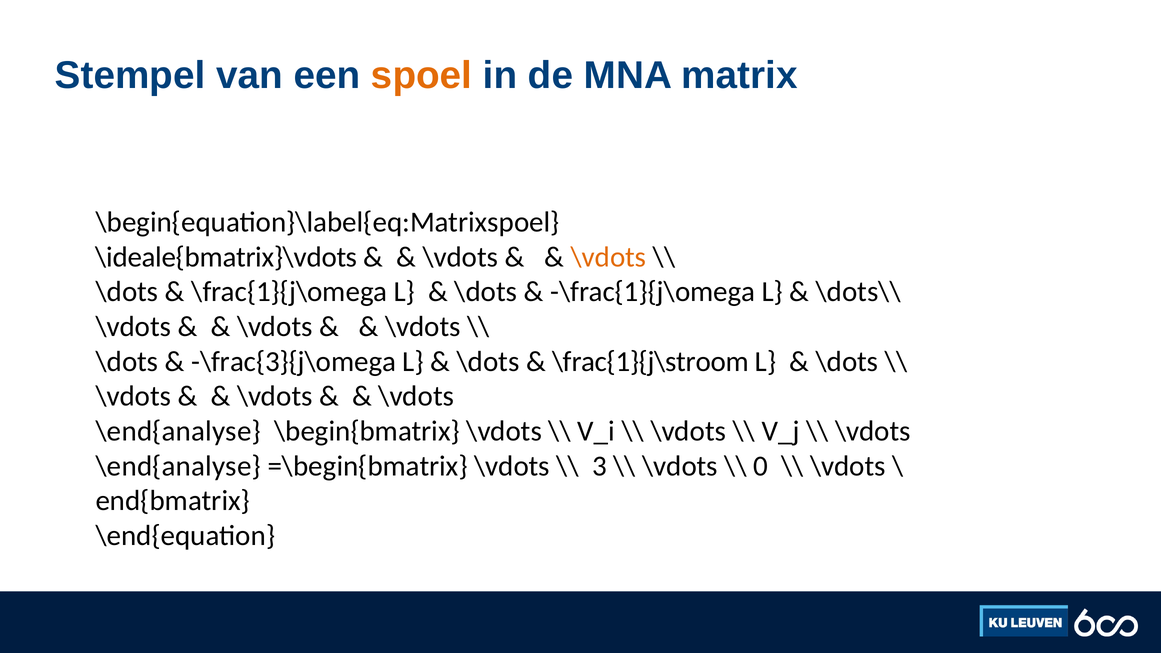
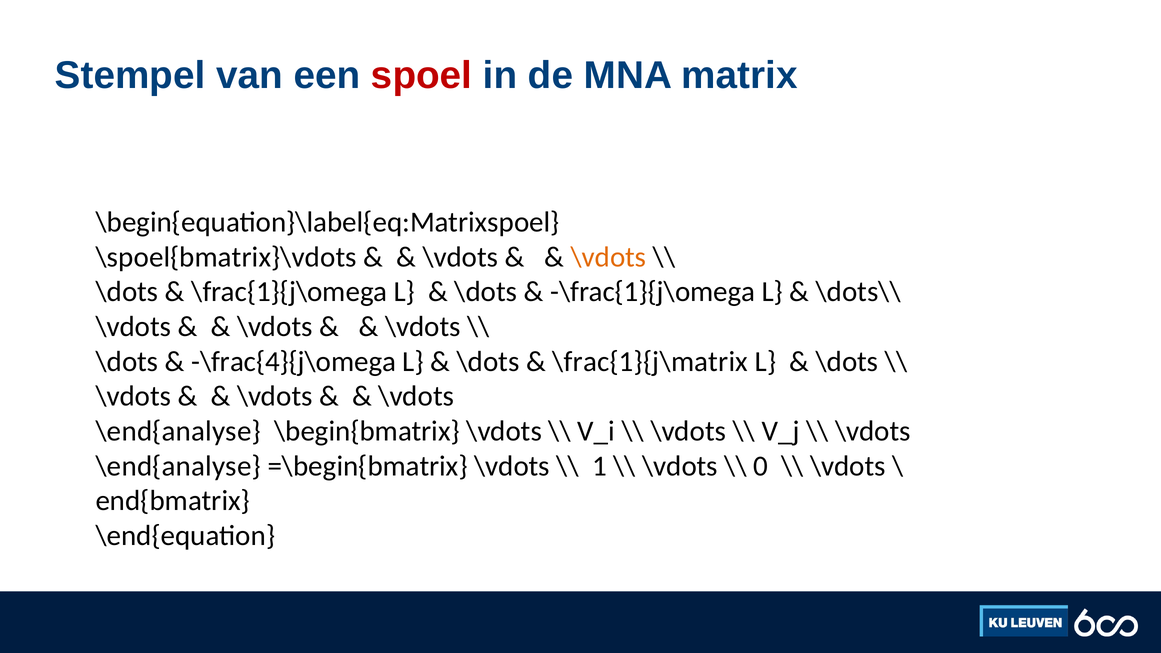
spoel colour: orange -> red
\ideale{bmatrix}\vdots: \ideale{bmatrix}\vdots -> \spoel{bmatrix}\vdots
-\frac{3}{j\omega: -\frac{3}{j\omega -> -\frac{4}{j\omega
\frac{1}{j\stroom: \frac{1}{j\stroom -> \frac{1}{j\matrix
3: 3 -> 1
